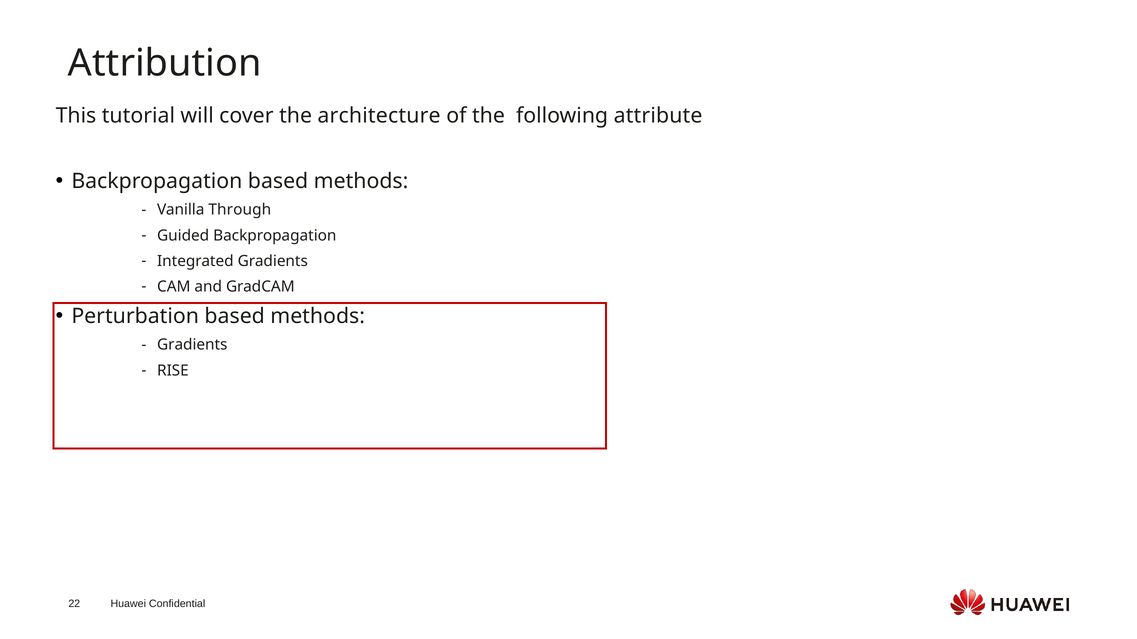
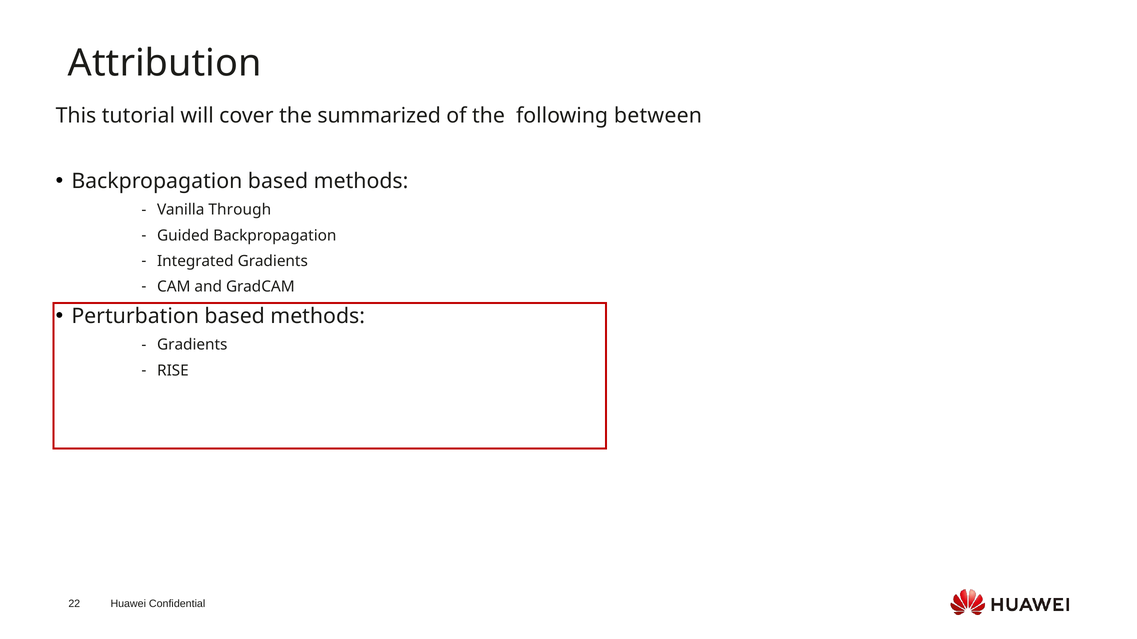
architecture: architecture -> summarized
attribute: attribute -> between
